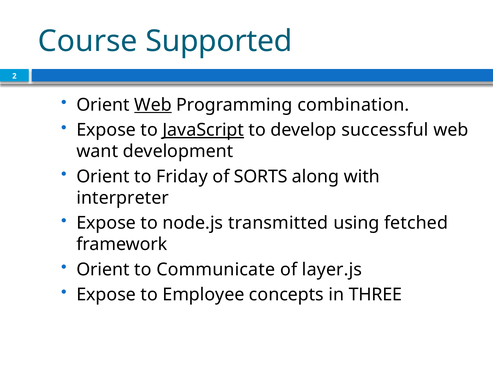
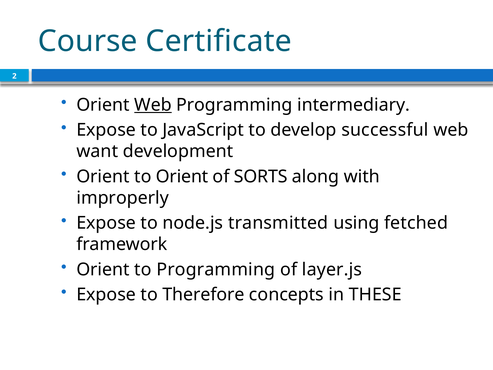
Supported: Supported -> Certificate
combination: combination -> intermediary
JavaScript underline: present -> none
to Friday: Friday -> Orient
interpreter: interpreter -> improperly
to Communicate: Communicate -> Programming
Employee: Employee -> Therefore
THREE: THREE -> THESE
